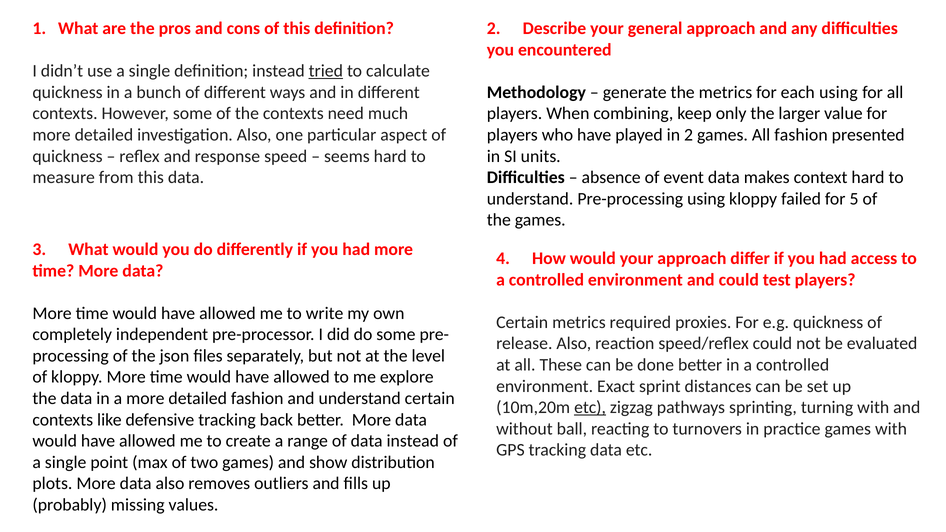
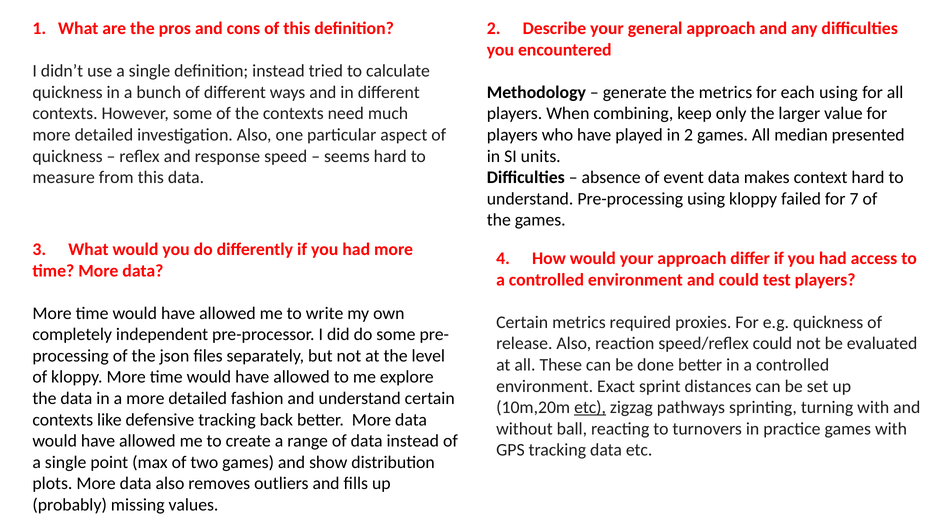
tried underline: present -> none
All fashion: fashion -> median
5: 5 -> 7
